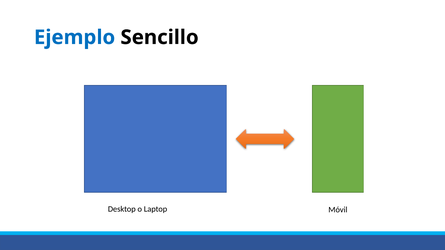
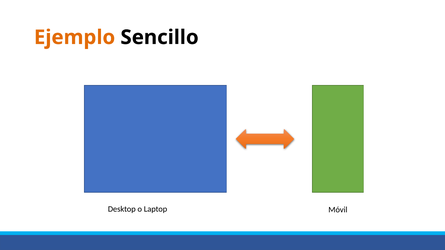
Ejemplo colour: blue -> orange
